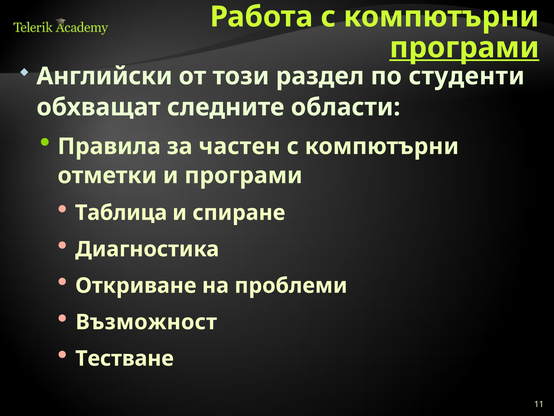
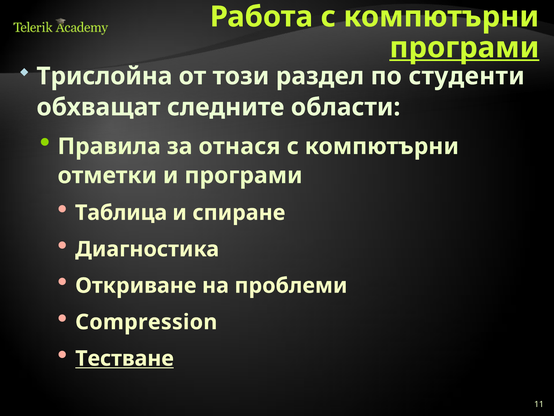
Английски: Английски -> Трислойна
частен: частен -> отнася
Възможност: Възможност -> Compression
Тестване underline: none -> present
